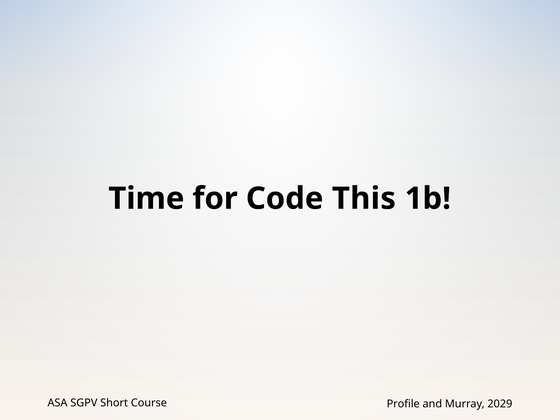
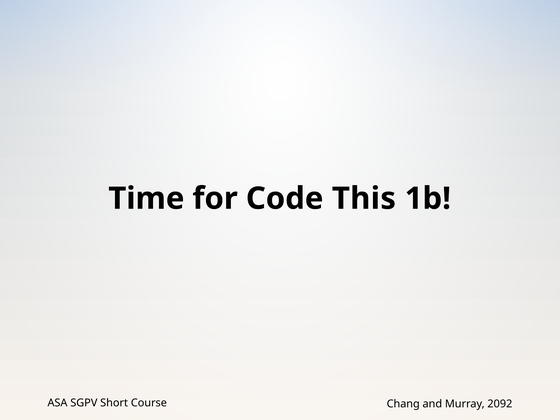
Profile: Profile -> Chang
2029: 2029 -> 2092
